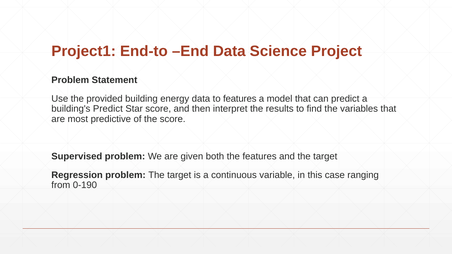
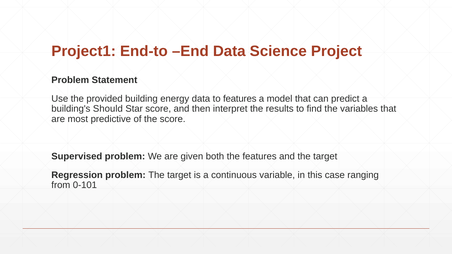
building's Predict: Predict -> Should
0-190: 0-190 -> 0-101
